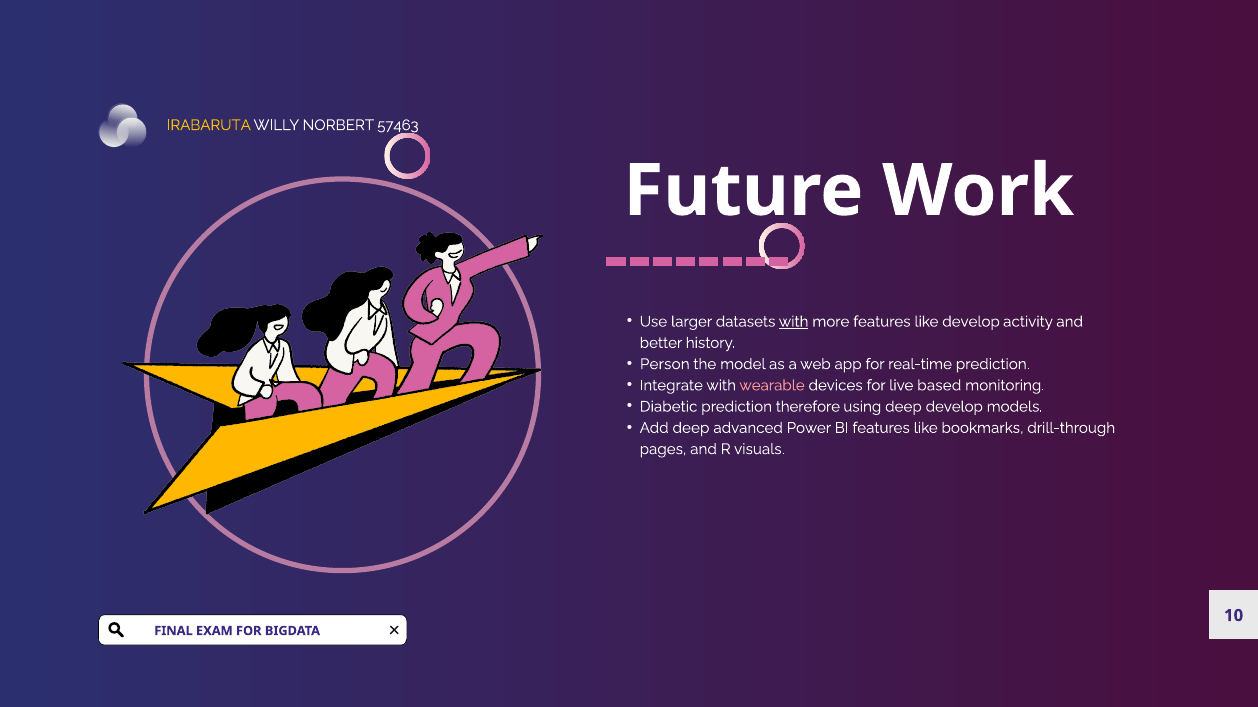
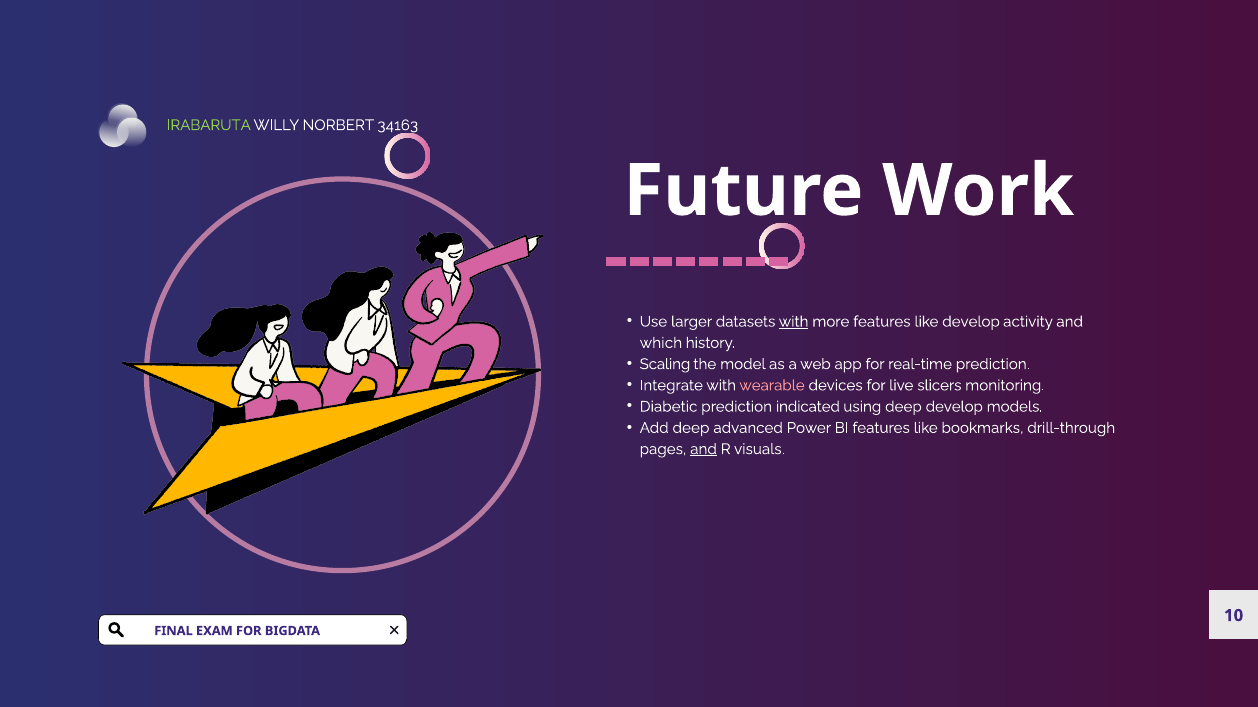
IRABARUTA colour: yellow -> light green
57463: 57463 -> 34163
better: better -> which
Person: Person -> Scaling
based: based -> slicers
therefore: therefore -> indicated
and at (704, 449) underline: none -> present
